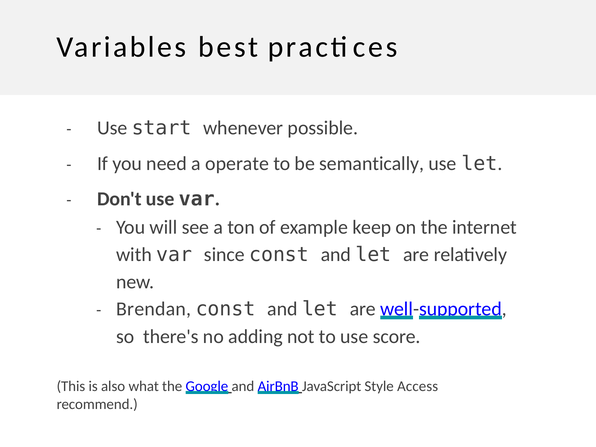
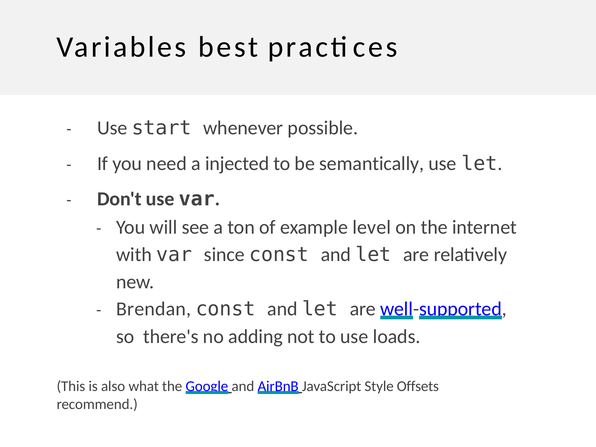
operate: operate -> injected
keep: keep -> level
score: score -> loads
Access: Access -> Offsets
